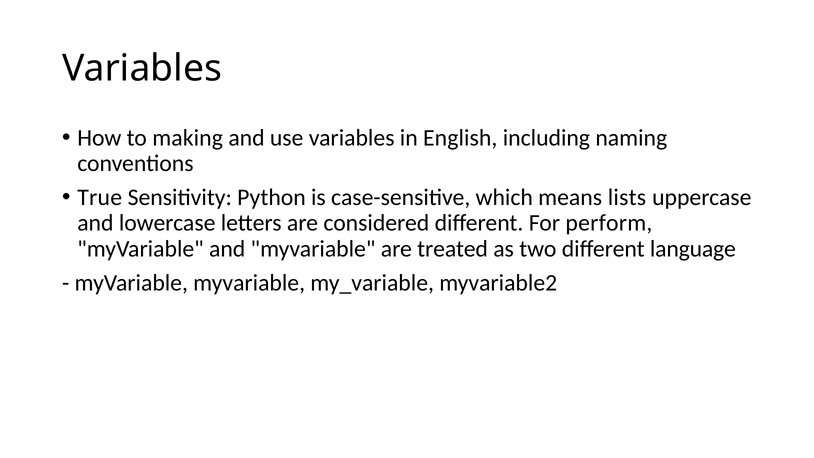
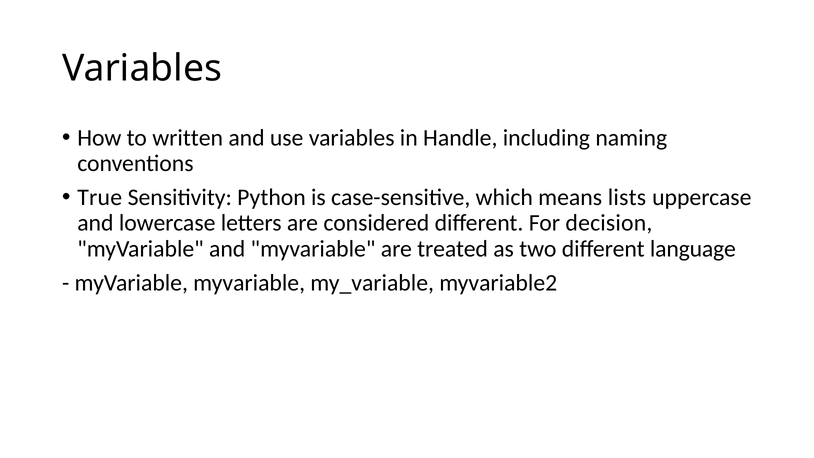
making: making -> written
English: English -> Handle
perform: perform -> decision
